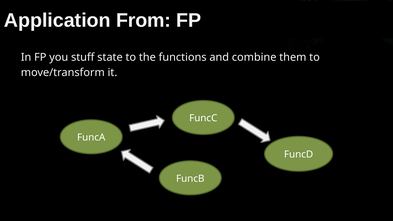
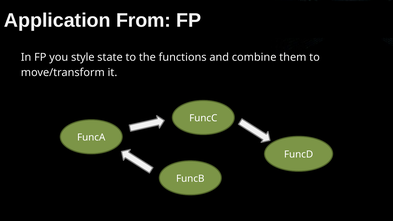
stuff: stuff -> style
